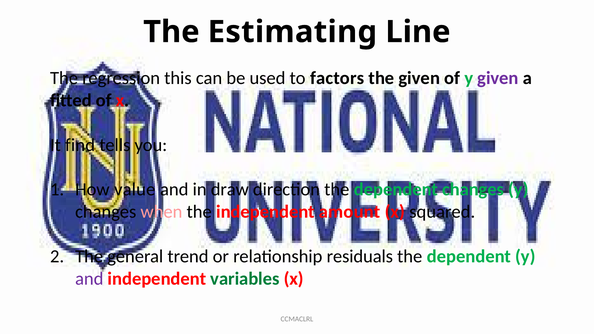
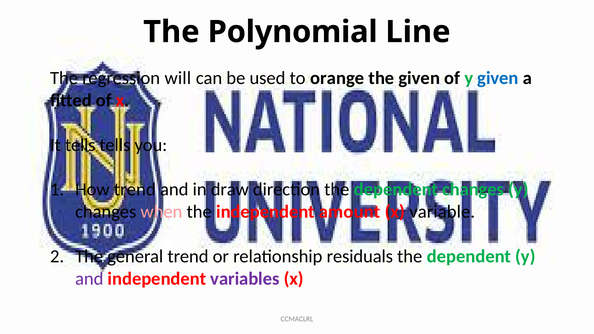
Estimating: Estimating -> Polynomial
this: this -> will
factors: factors -> orange
given at (498, 78) colour: purple -> blue
It find: find -> tells
How value: value -> trend
squared: squared -> variable
variables colour: green -> purple
